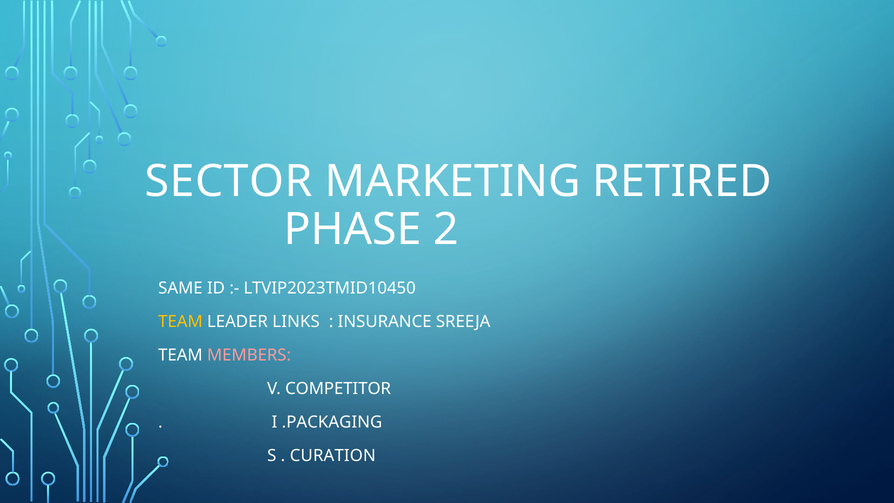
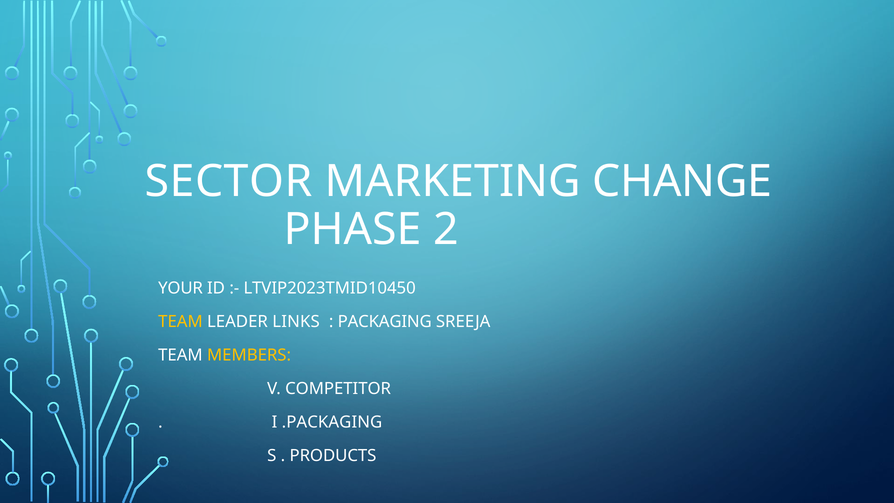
RETIRED: RETIRED -> CHANGE
SAME: SAME -> YOUR
INSURANCE: INSURANCE -> PACKAGING
MEMBERS colour: pink -> yellow
CURATION: CURATION -> PRODUCTS
